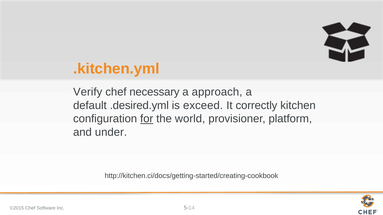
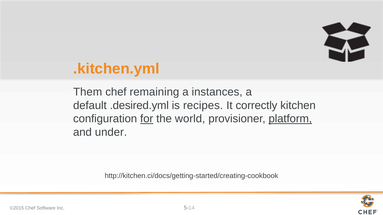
Verify: Verify -> Them
necessary: necessary -> remaining
approach: approach -> instances
exceed: exceed -> recipes
platform underline: none -> present
